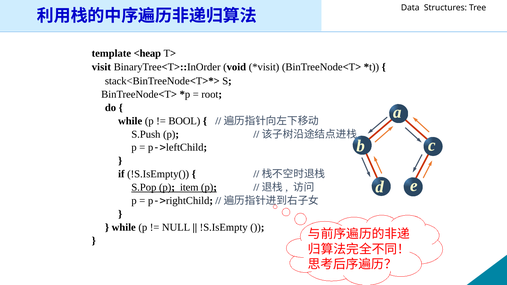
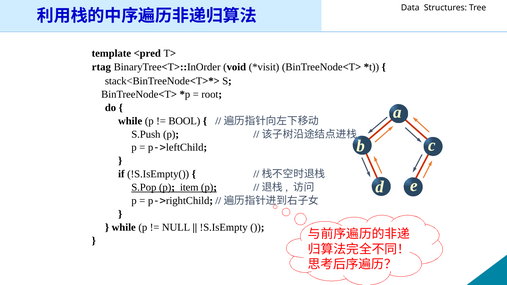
<heap: <heap -> <pred
visit: visit -> rtag
